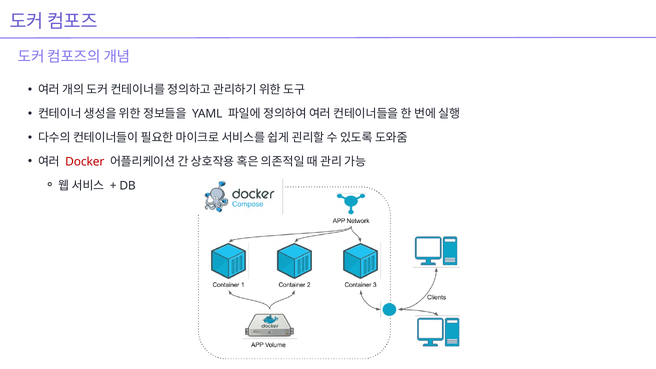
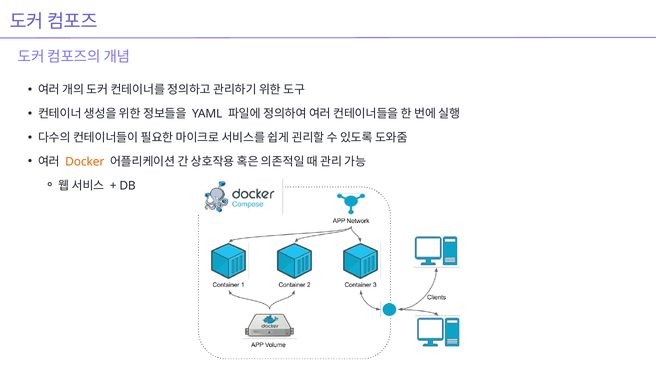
Docker colour: red -> orange
